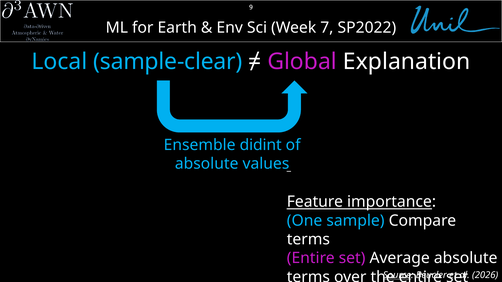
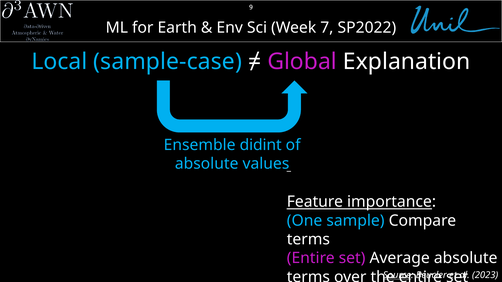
sample-clear: sample-clear -> sample-case
2026: 2026 -> 2023
